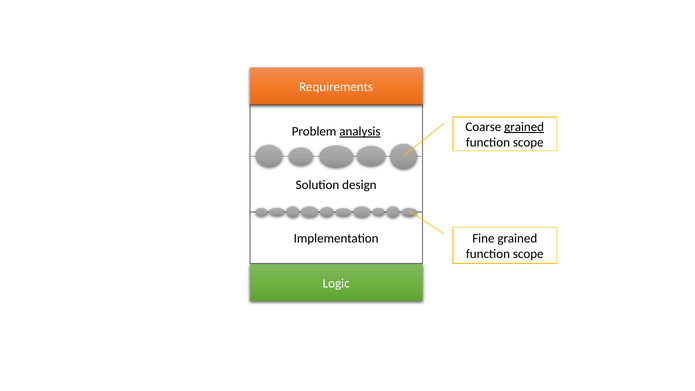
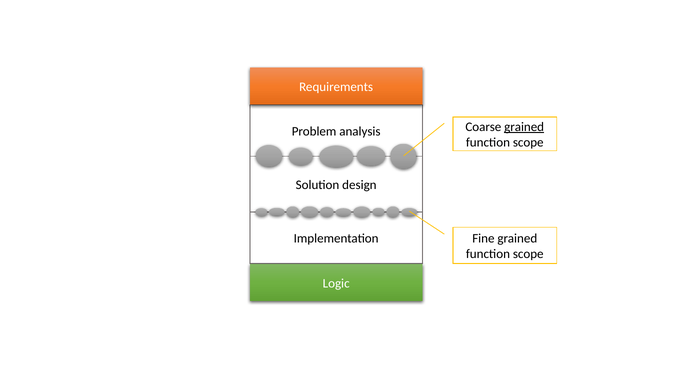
analysis underline: present -> none
